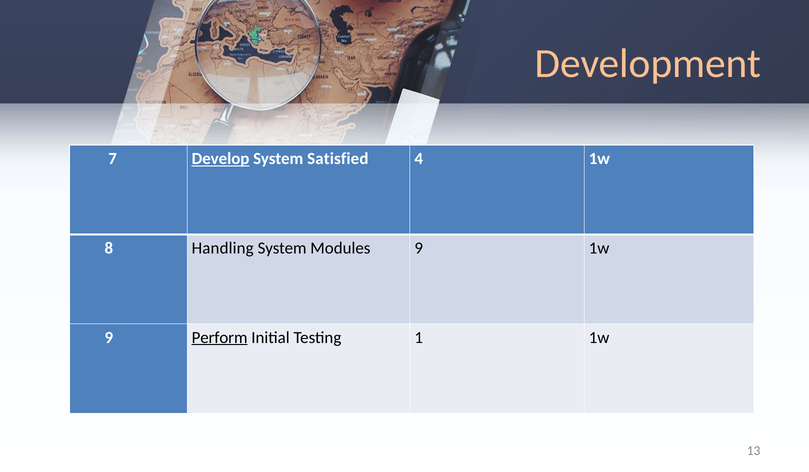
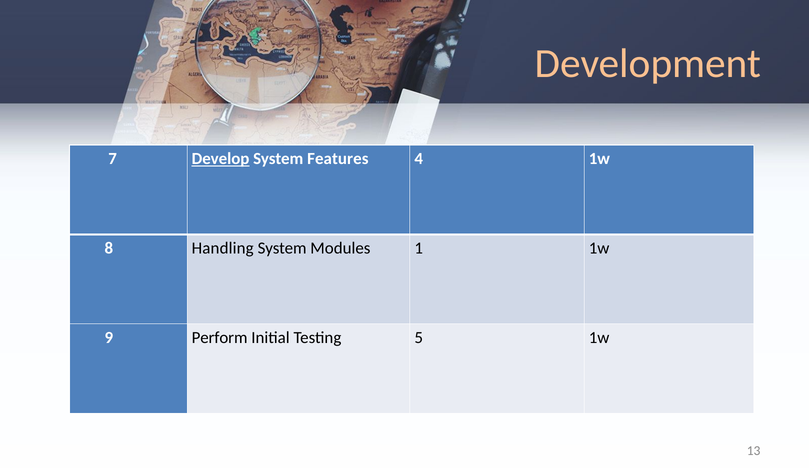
Satisfied: Satisfied -> Features
Modules 9: 9 -> 1
Perform underline: present -> none
1: 1 -> 5
